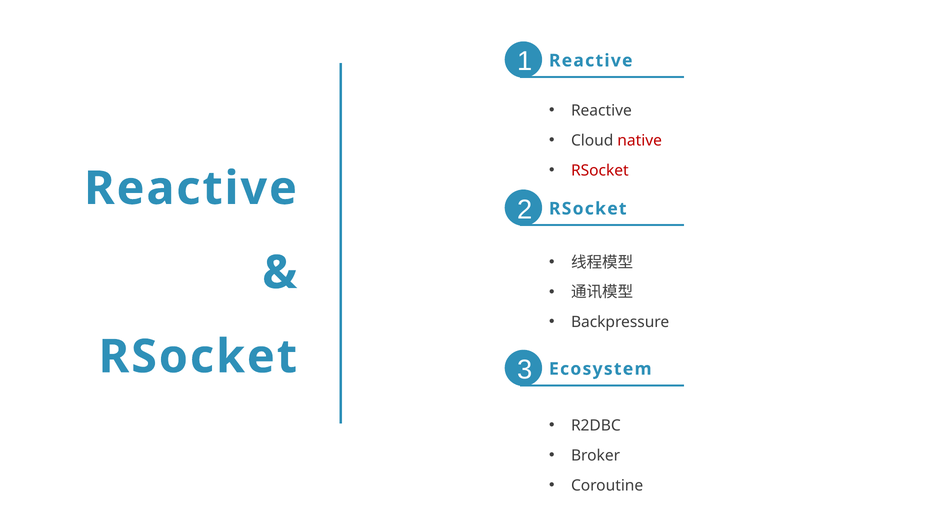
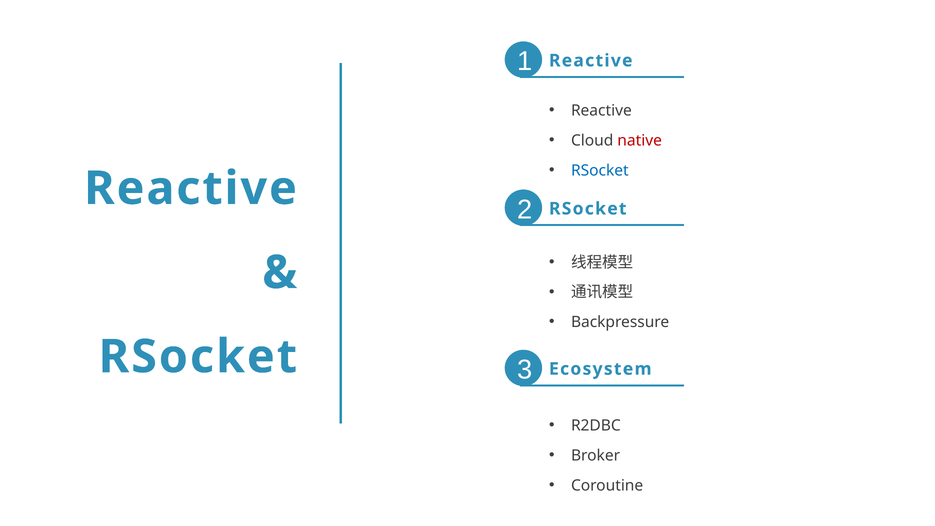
RSocket at (600, 171) colour: red -> blue
